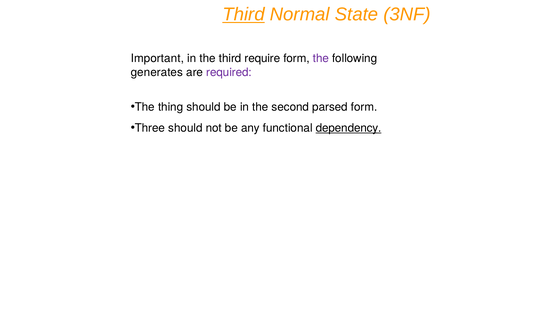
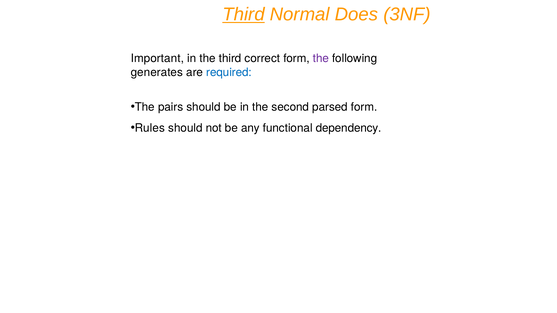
State: State -> Does
require: require -> correct
required colour: purple -> blue
thing: thing -> pairs
Three: Three -> Rules
dependency underline: present -> none
